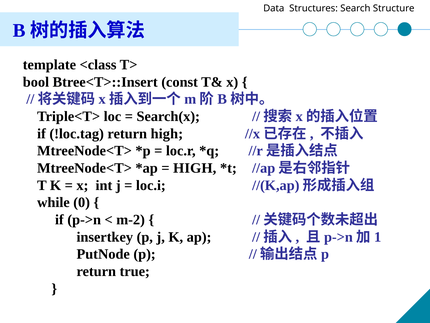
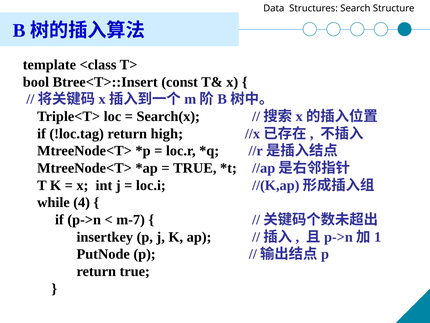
HIGH at (195, 168): HIGH -> TRUE
0: 0 -> 4
m-2: m-2 -> m-7
